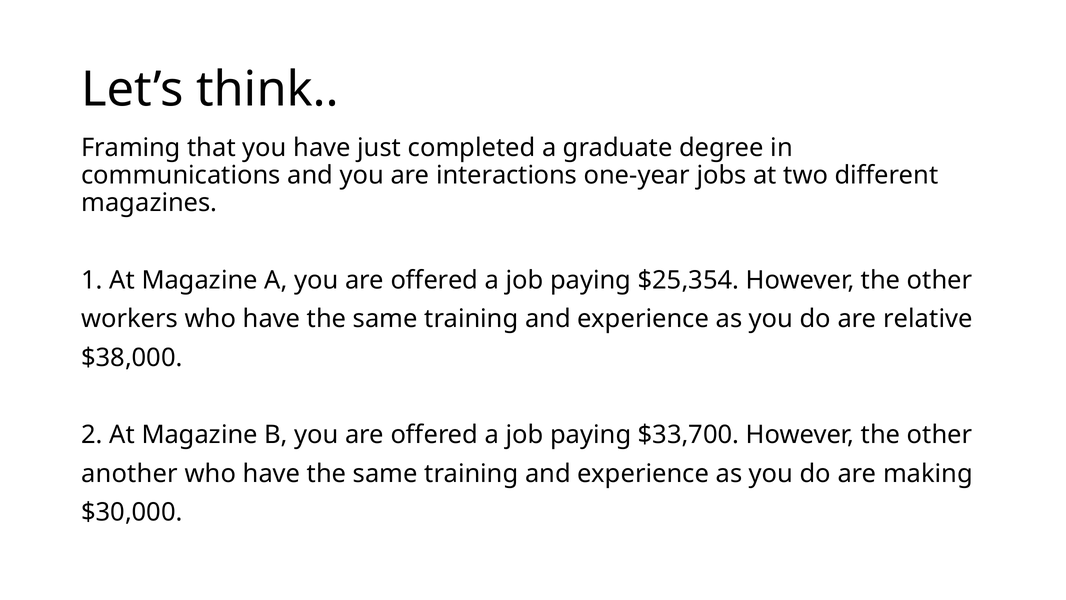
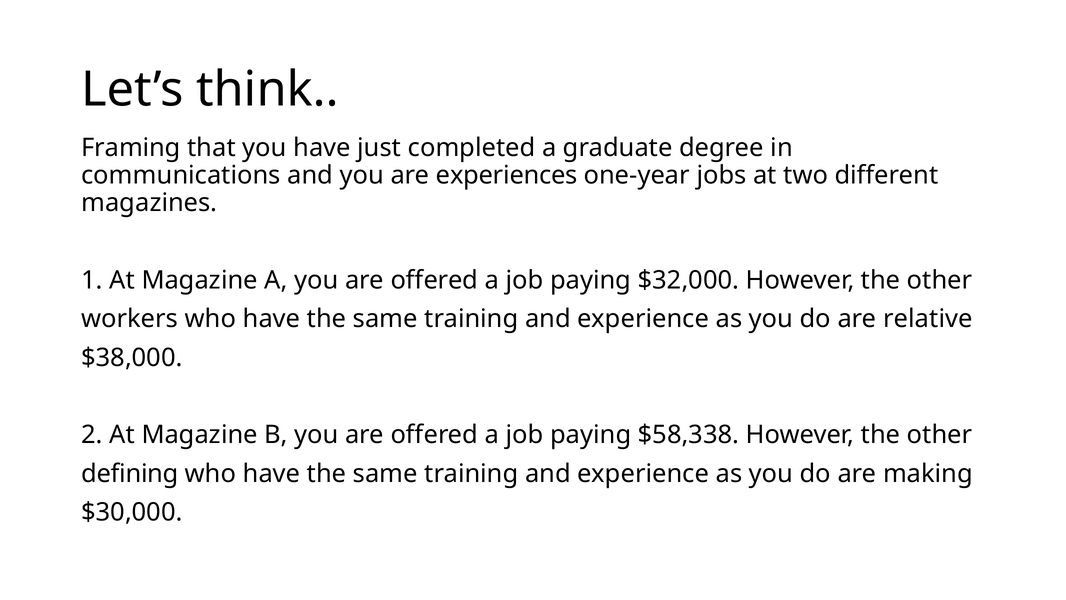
interactions: interactions -> experiences
$25,354: $25,354 -> $32,000
$33,700: $33,700 -> $58,338
another: another -> defining
